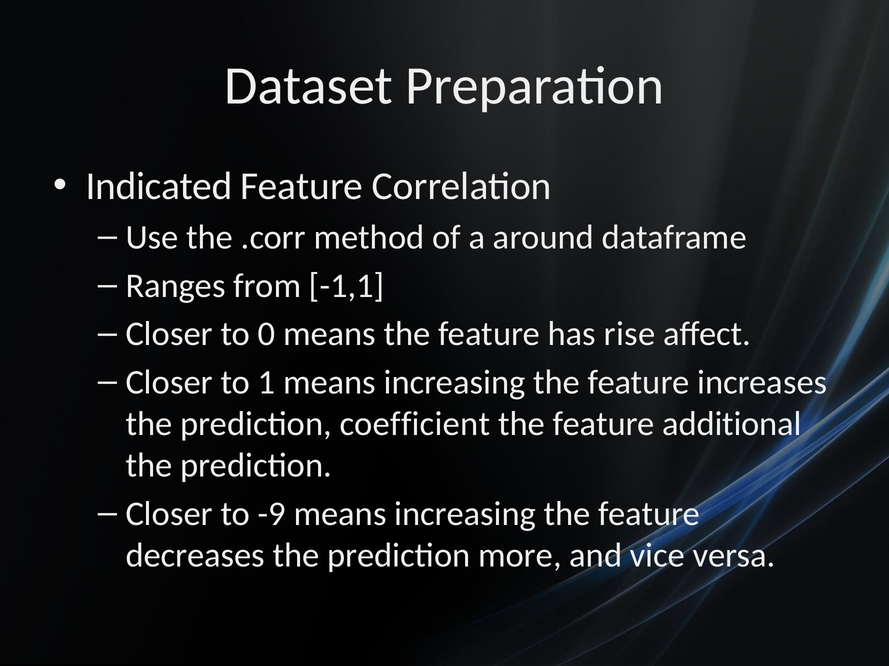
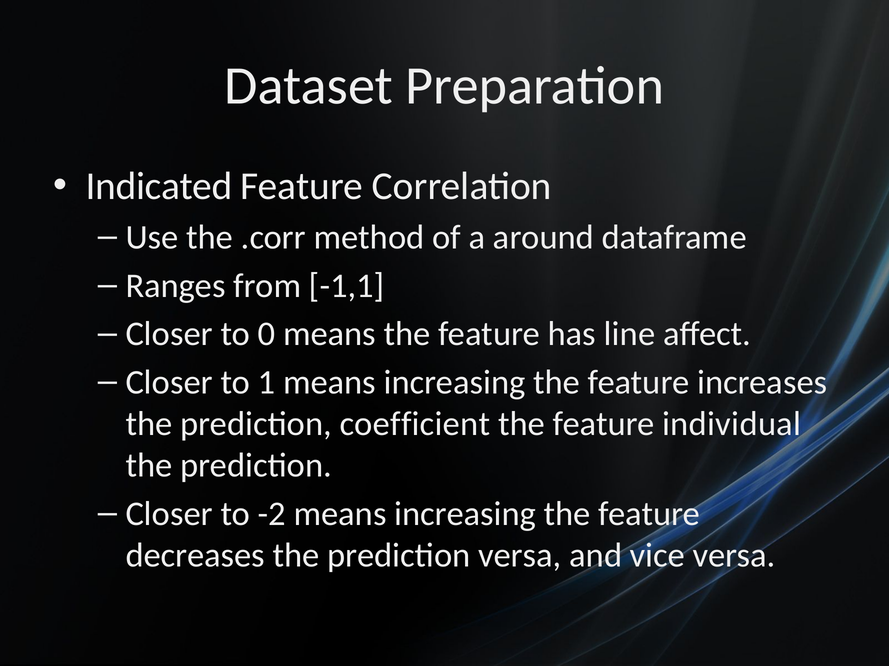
rise: rise -> line
additional: additional -> individual
-9: -9 -> -2
prediction more: more -> versa
